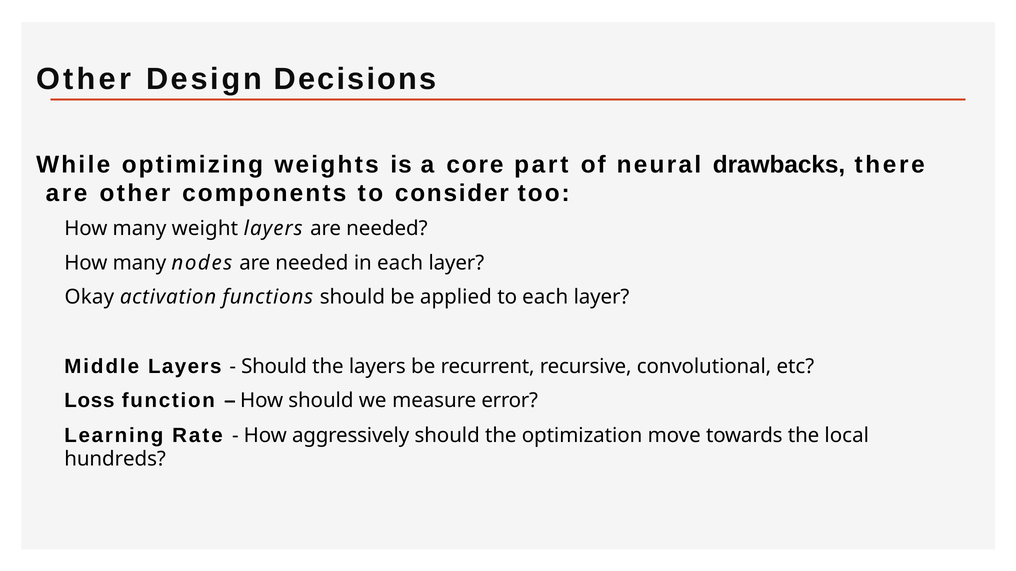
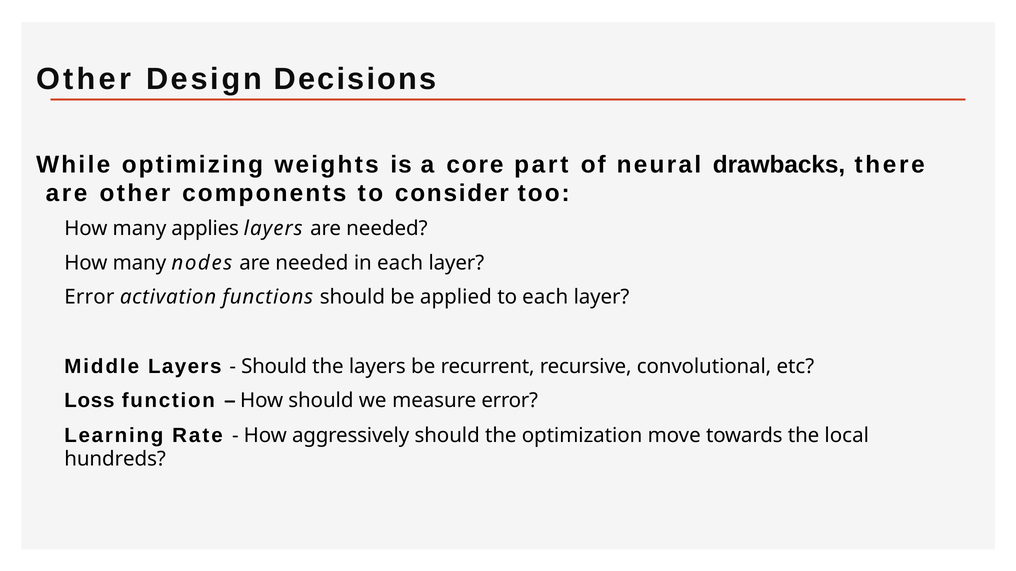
weight: weight -> applies
Okay at (89, 297): Okay -> Error
